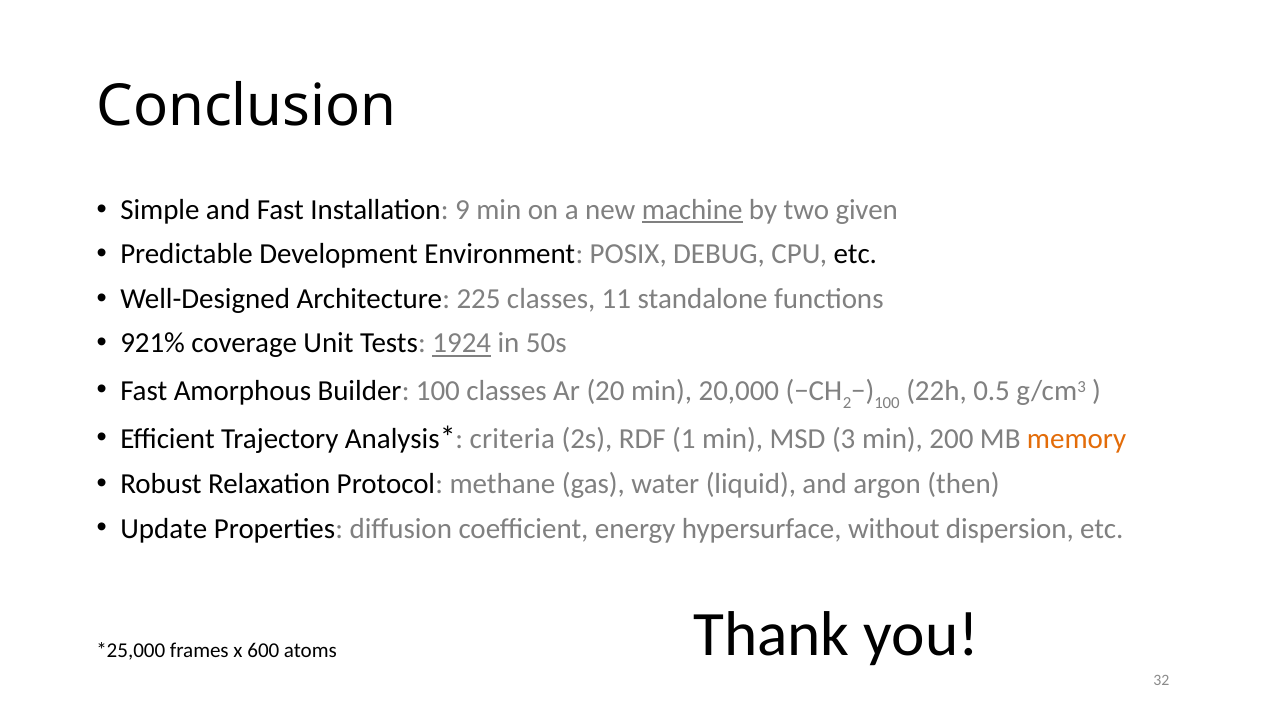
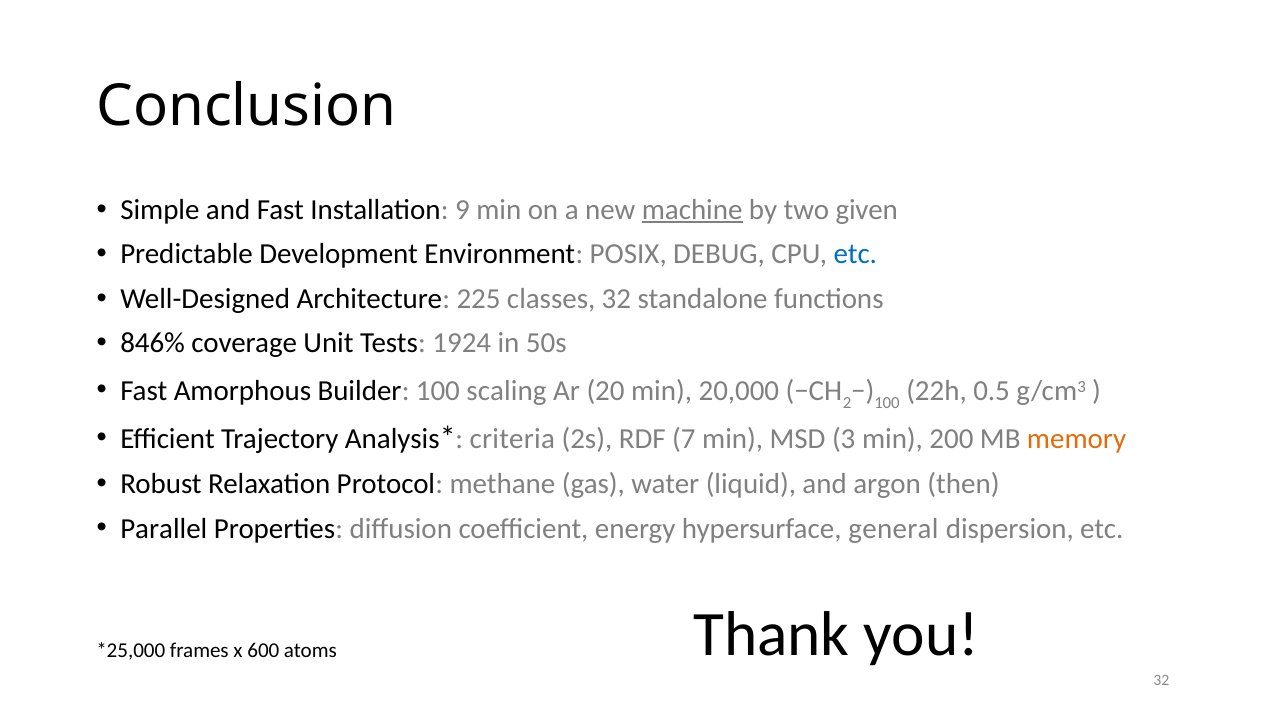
etc at (855, 254) colour: black -> blue
classes 11: 11 -> 32
921%: 921% -> 846%
1924 underline: present -> none
100 classes: classes -> scaling
1: 1 -> 7
Update: Update -> Parallel
without: without -> general
